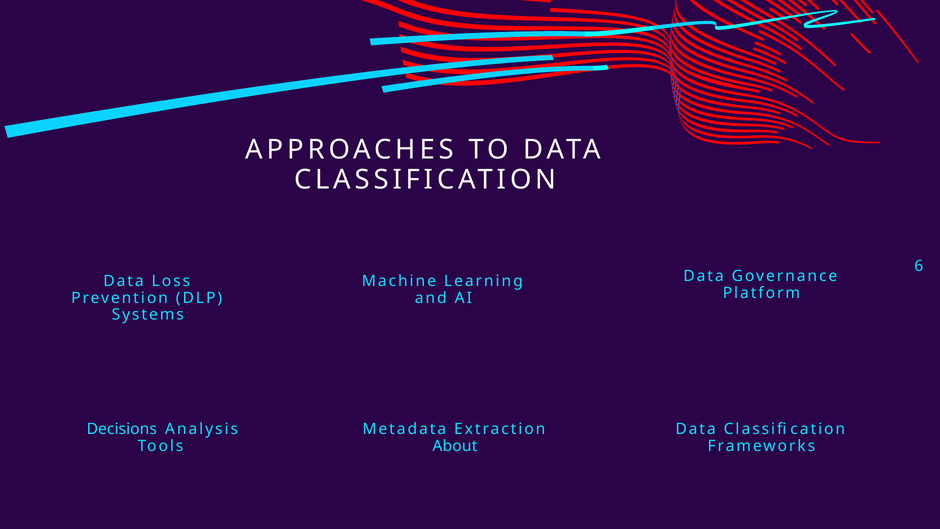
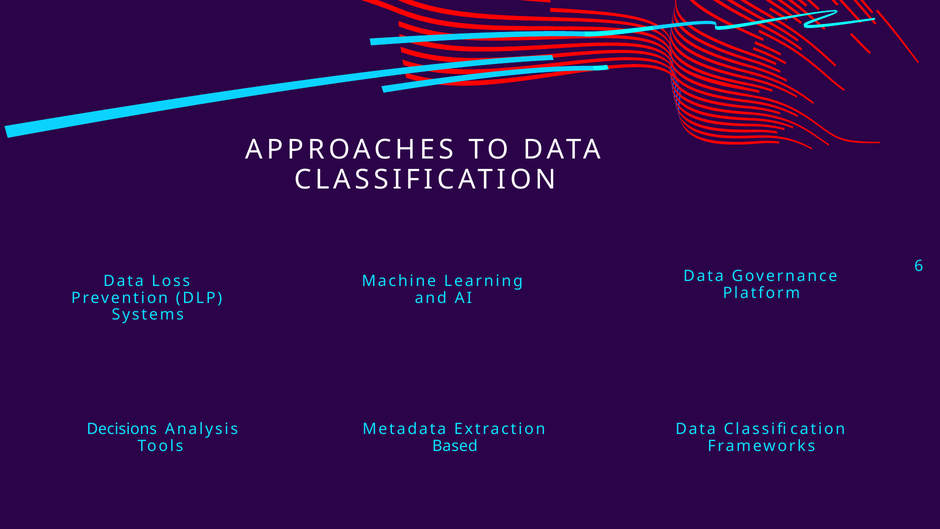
About: About -> Based
